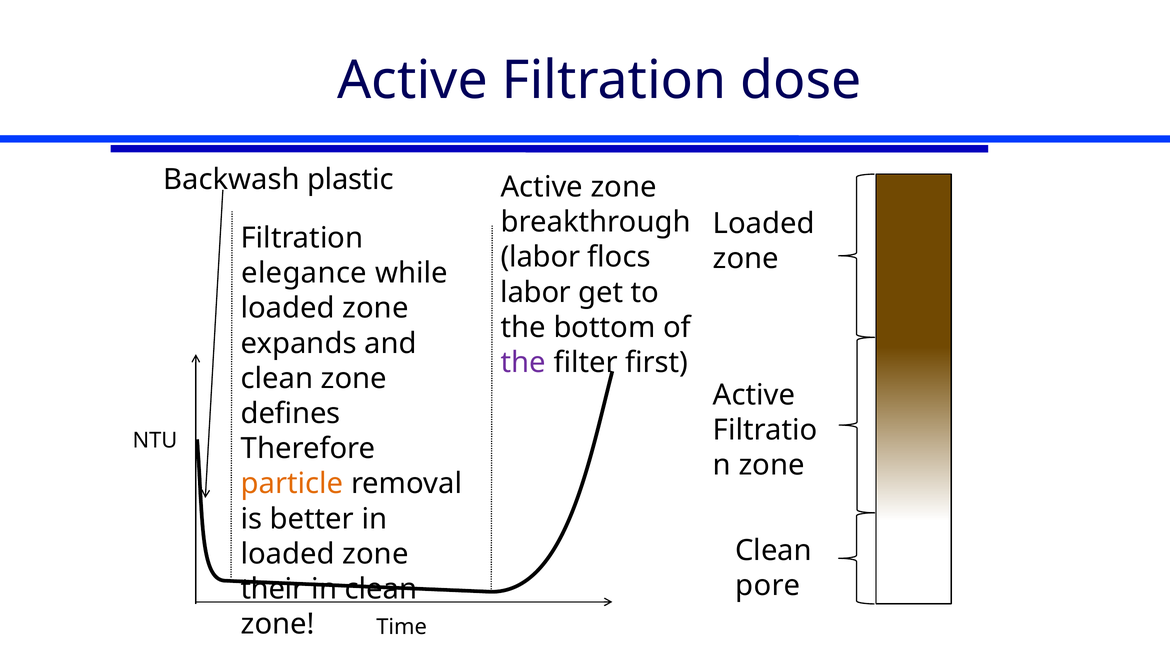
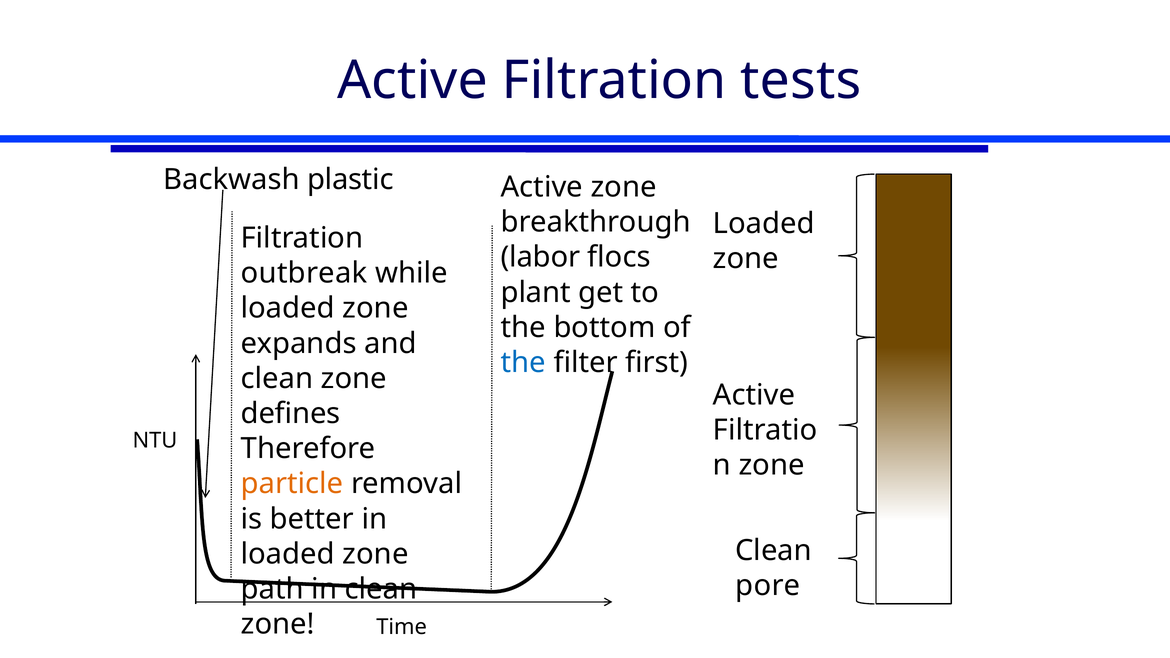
dose: dose -> tests
elegance: elegance -> outbreak
labor at (536, 292): labor -> plant
the at (523, 363) colour: purple -> blue
their: their -> path
